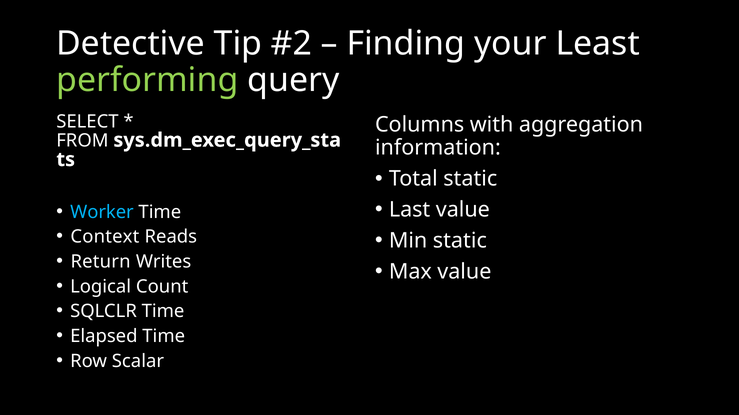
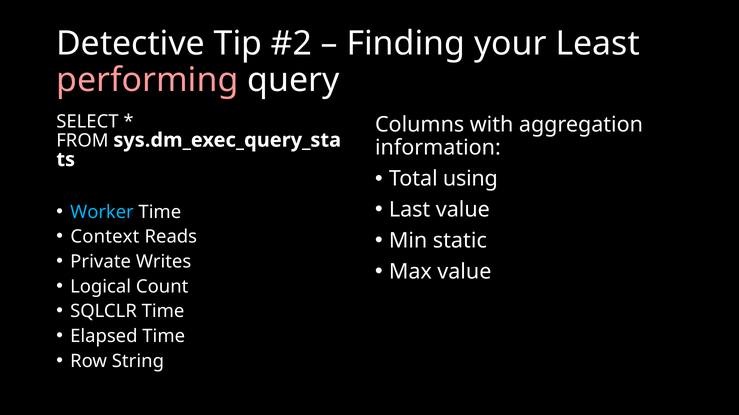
performing colour: light green -> pink
Total static: static -> using
Return: Return -> Private
Scalar: Scalar -> String
